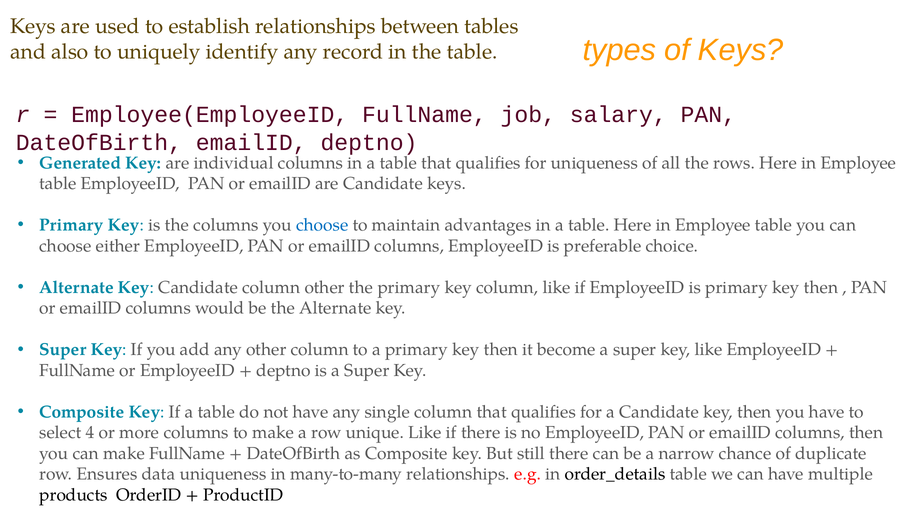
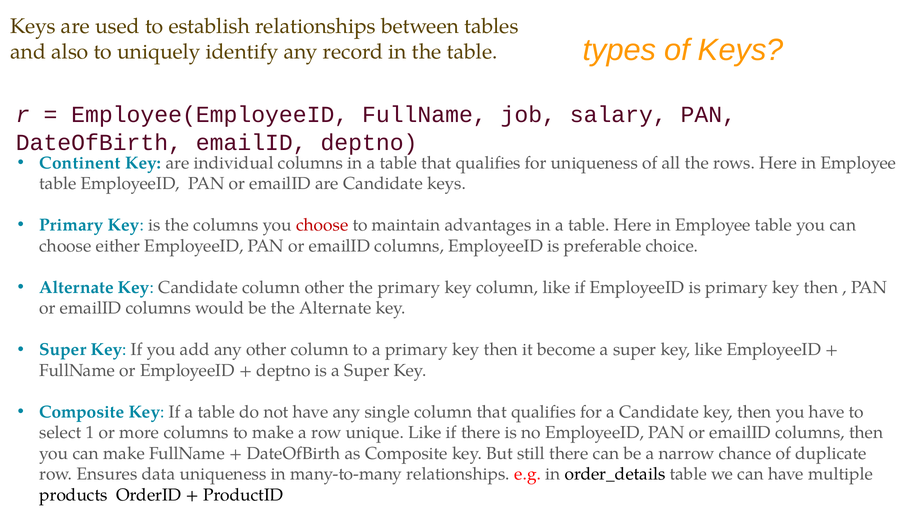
Generated: Generated -> Continent
choose at (322, 225) colour: blue -> red
4: 4 -> 1
